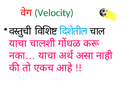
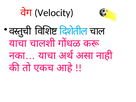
Velocity colour: green -> black
